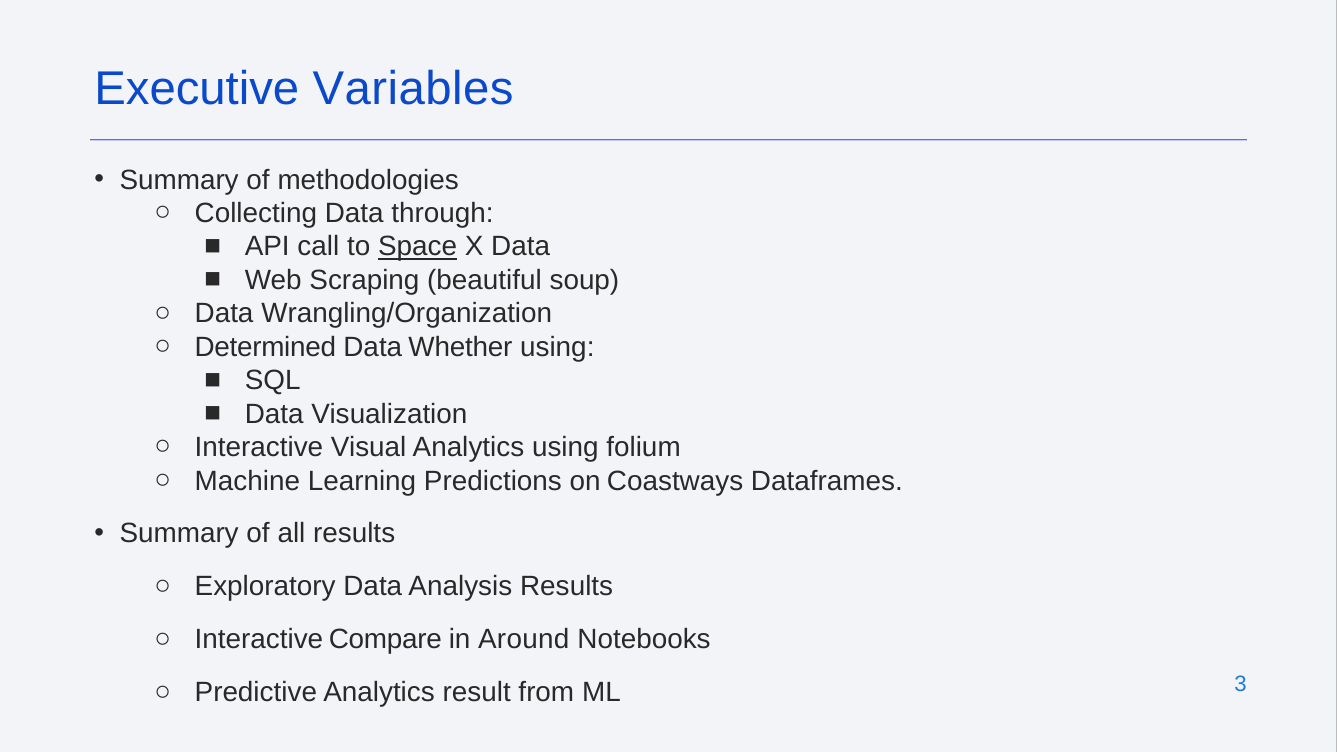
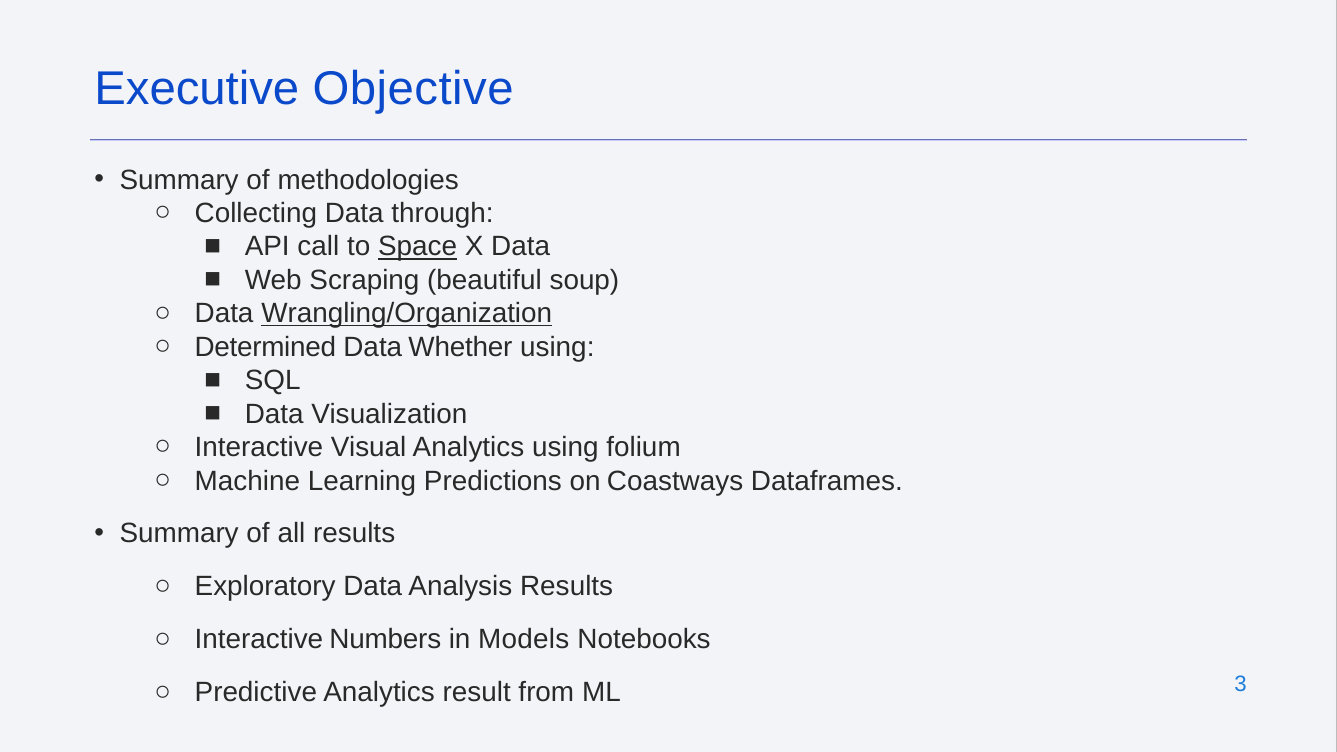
Variables: Variables -> Objective
Wrangling/Organization underline: none -> present
Compare: Compare -> Numbers
Around: Around -> Models
